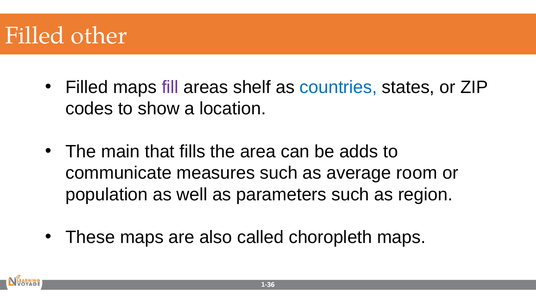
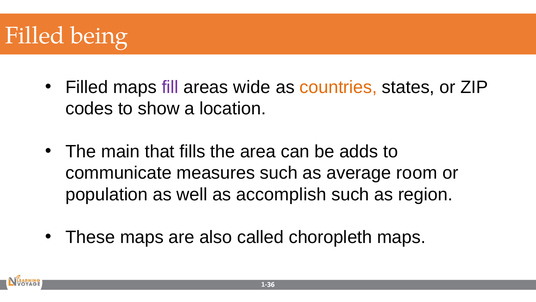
other: other -> being
shelf: shelf -> wide
countries colour: blue -> orange
parameters: parameters -> accomplish
